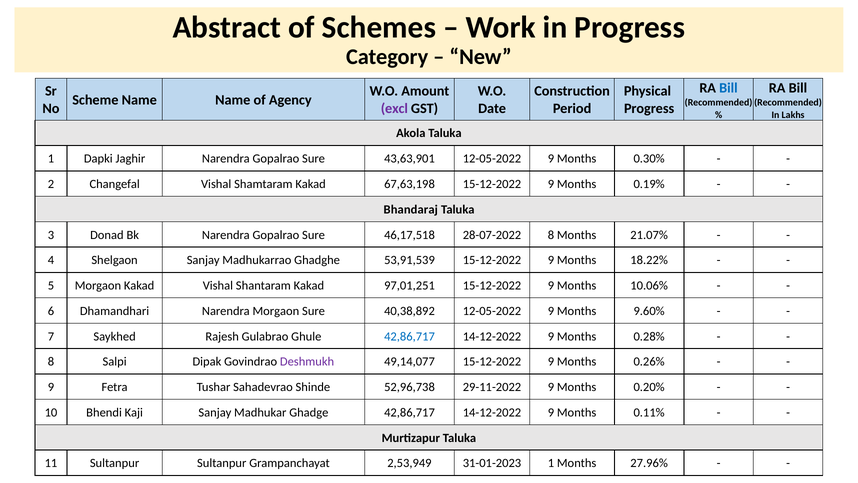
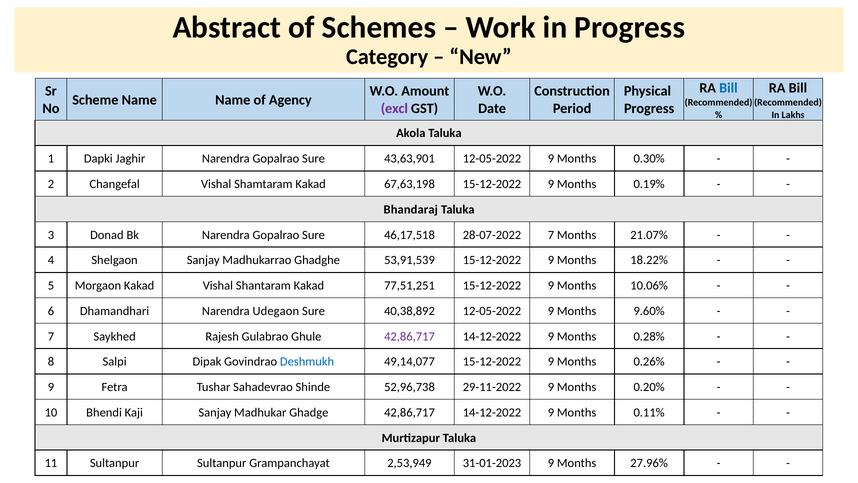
28-07-2022 8: 8 -> 7
97,01,251: 97,01,251 -> 77,51,251
Narendra Morgaon: Morgaon -> Udegaon
42,86,717 at (409, 336) colour: blue -> purple
Deshmukh colour: purple -> blue
31-01-2023 1: 1 -> 9
